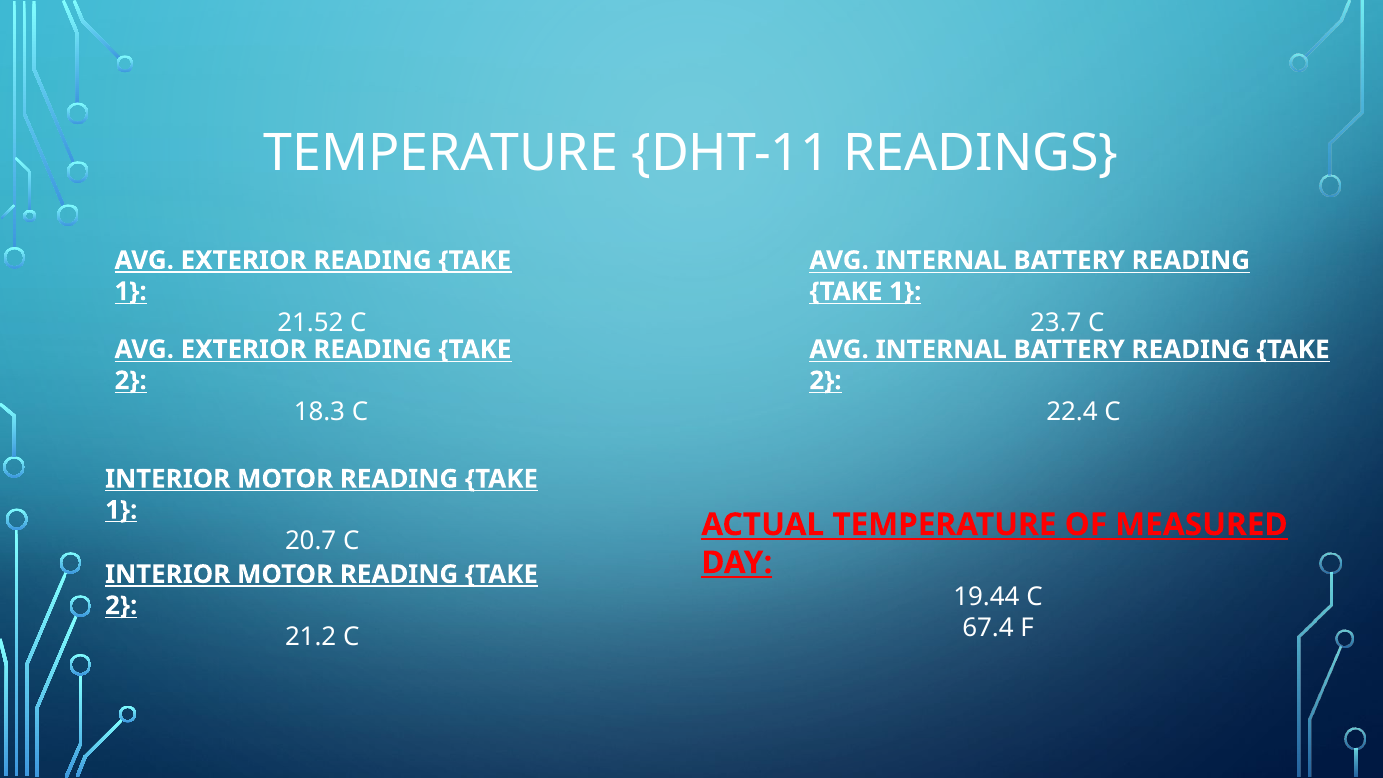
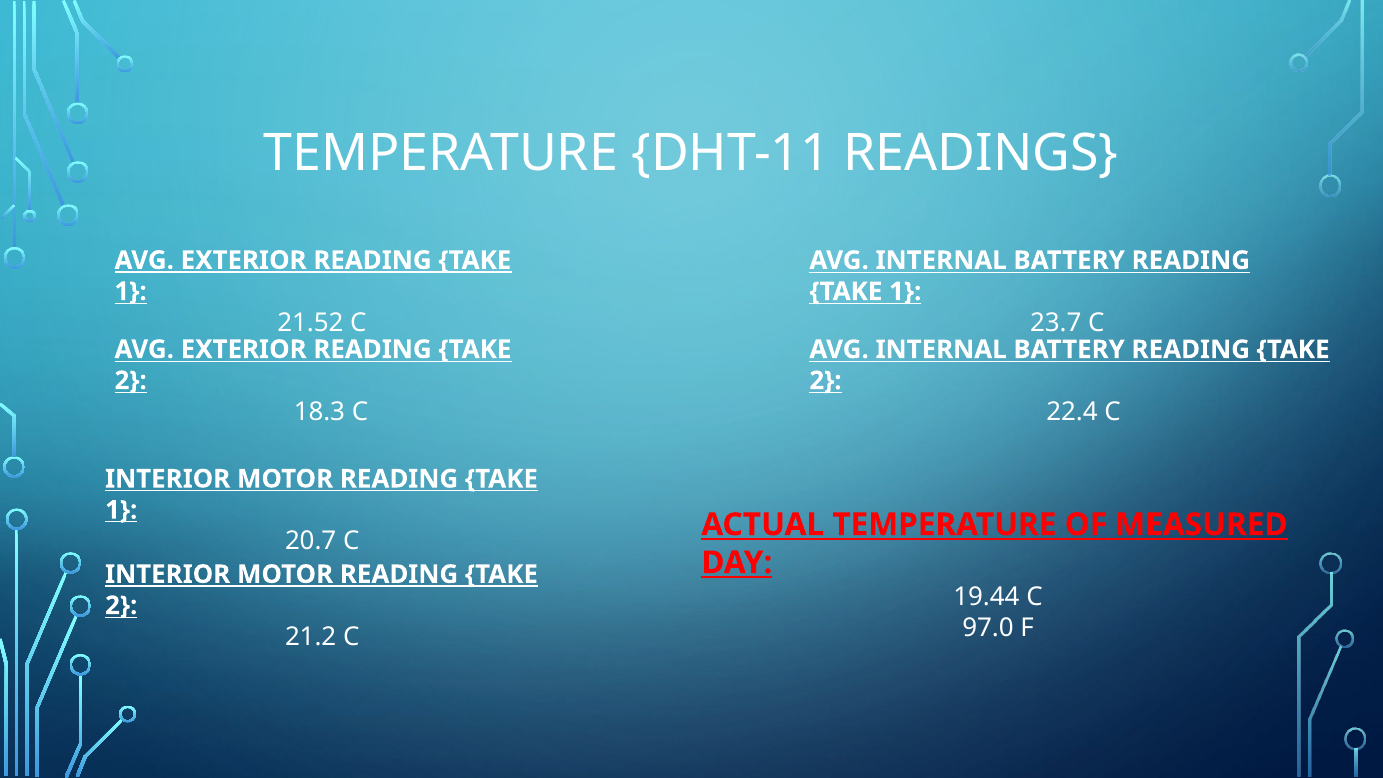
67.4: 67.4 -> 97.0
